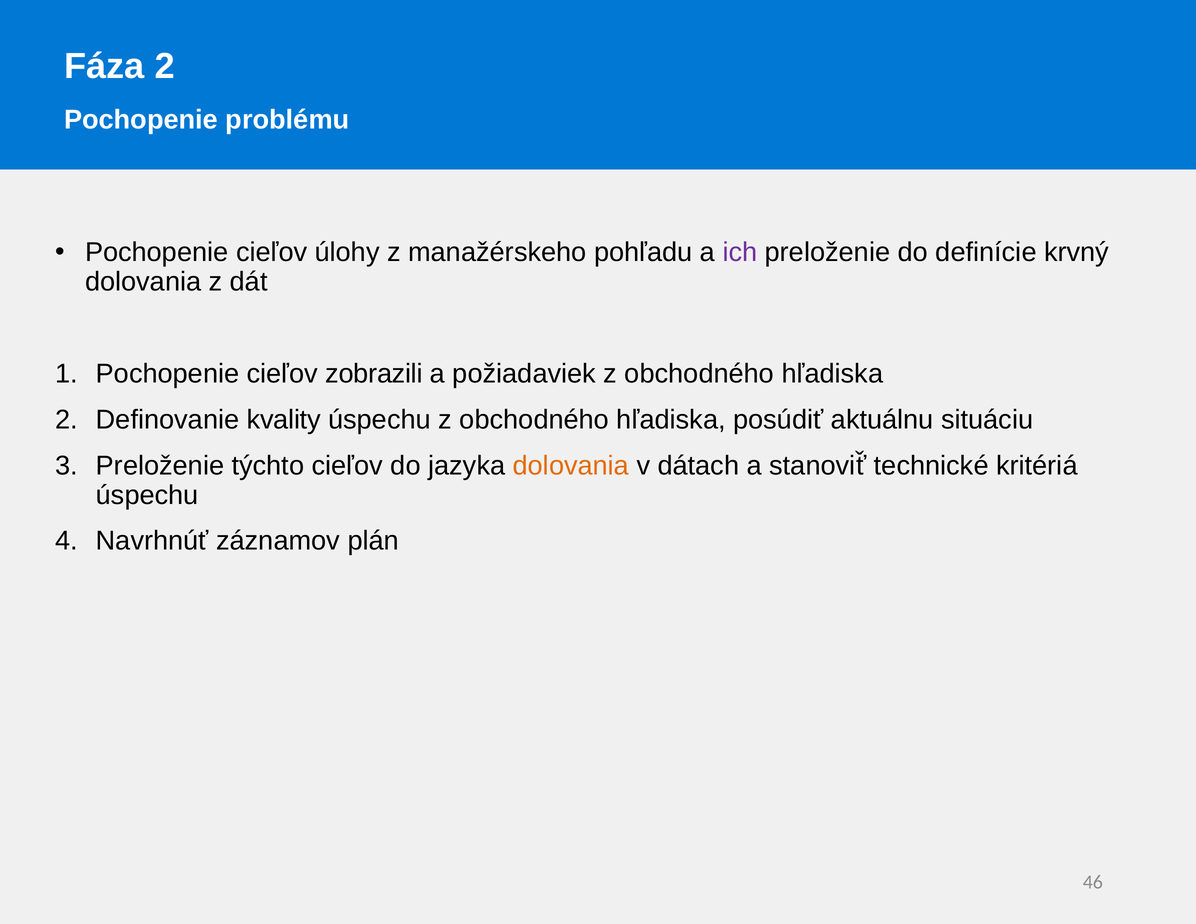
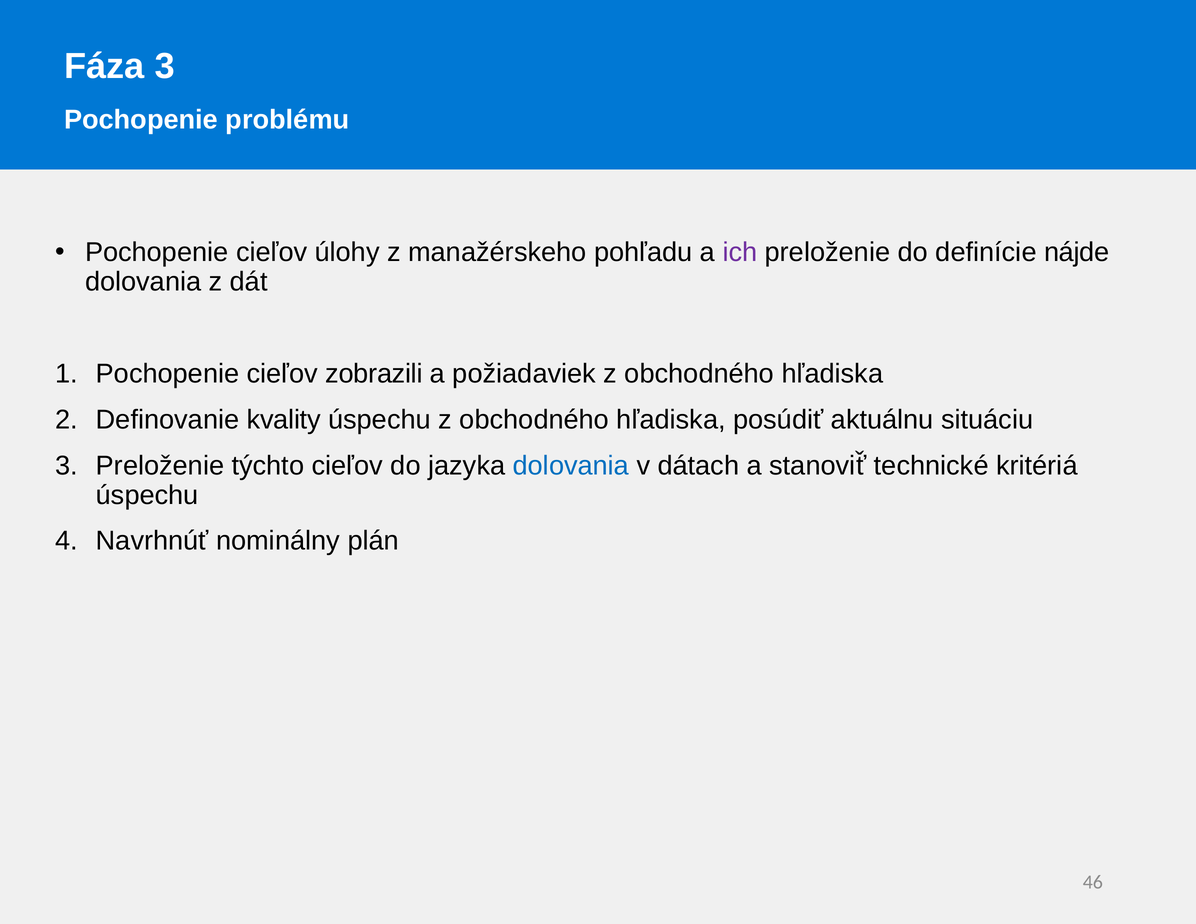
Fáza 2: 2 -> 3
krvný: krvný -> nájde
dolovania at (571, 466) colour: orange -> blue
záznamov: záznamov -> nominálny
